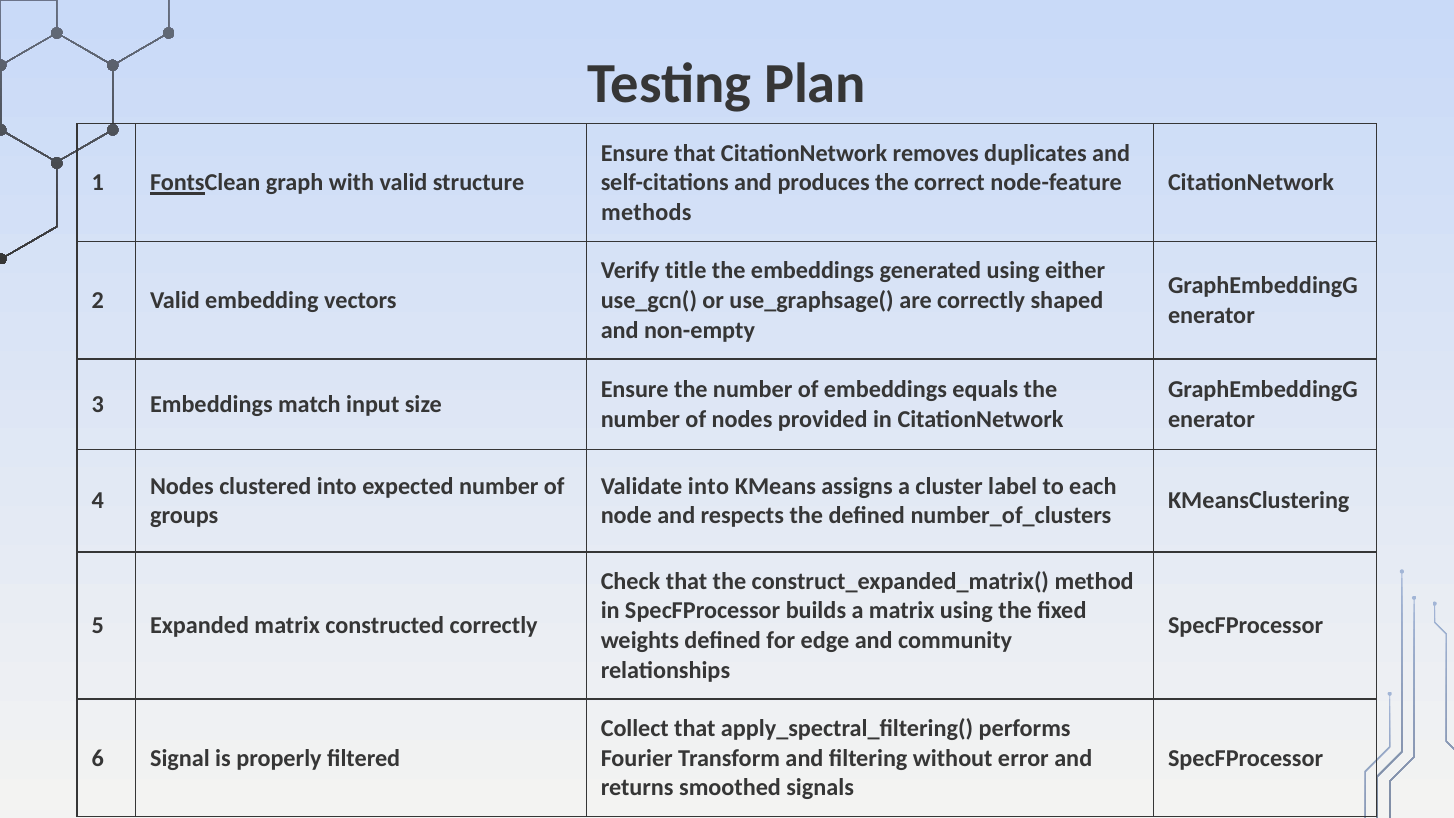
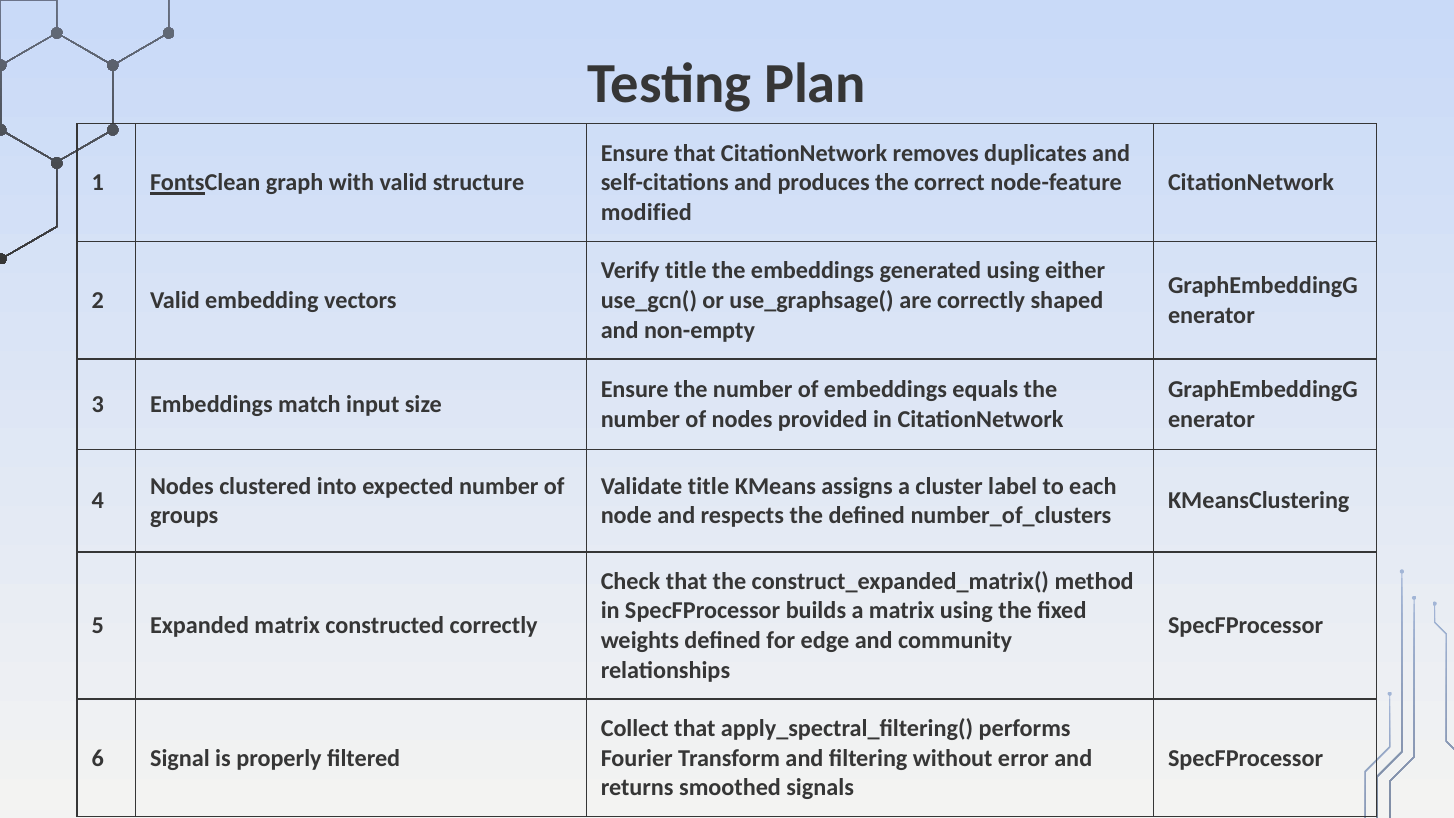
methods: methods -> modified
Validate into: into -> title
